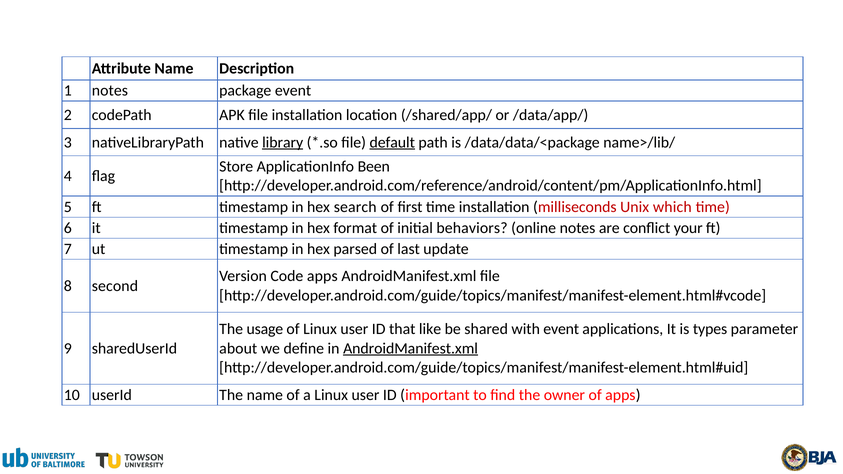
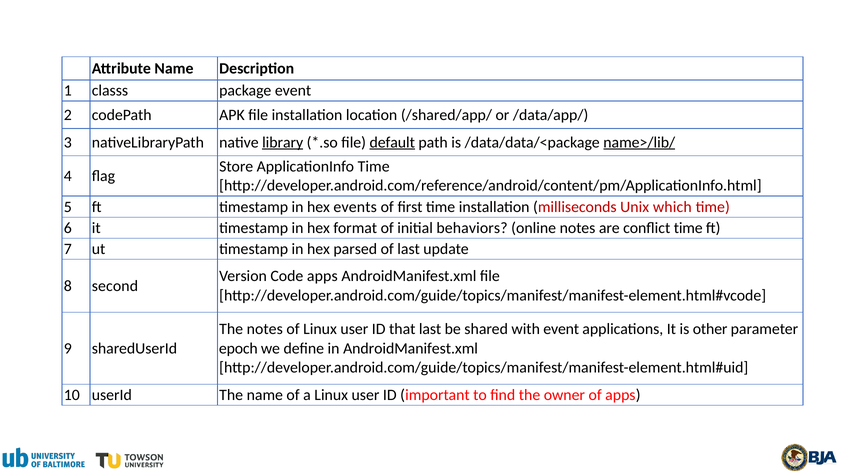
1 notes: notes -> classs
name>/lib/ underline: none -> present
ApplicationInfo Been: Been -> Time
search: search -> events
conflict your: your -> time
The usage: usage -> notes
that like: like -> last
types: types -> other
about: about -> epoch
AndroidManifest.xml at (411, 348) underline: present -> none
